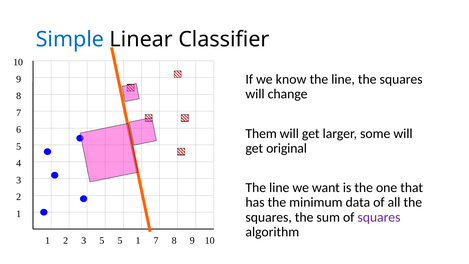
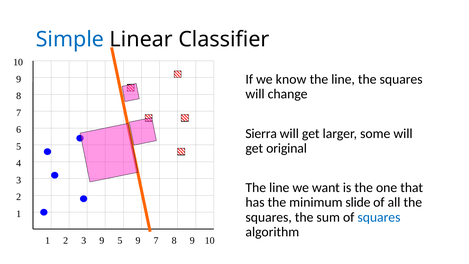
Them: Them -> Sierra
data: data -> slide
squares at (379, 217) colour: purple -> blue
3 5: 5 -> 9
5 1: 1 -> 9
